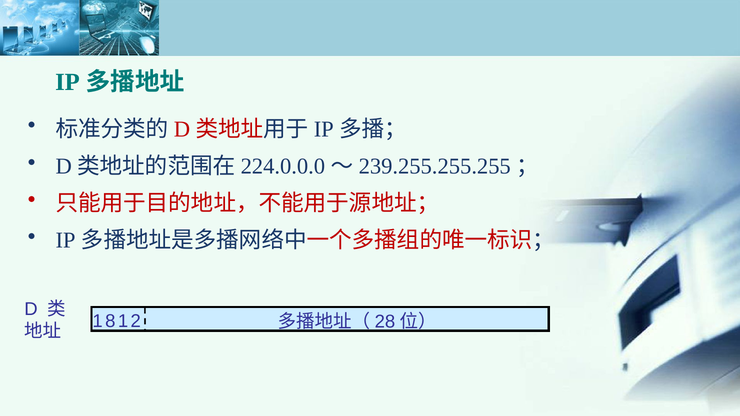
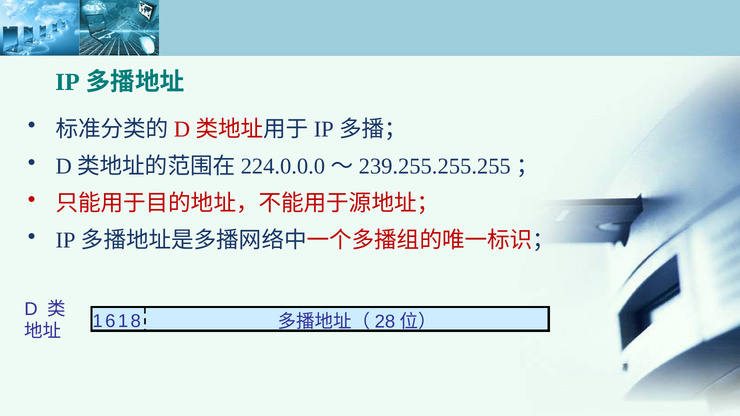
8: 8 -> 6
2: 2 -> 8
